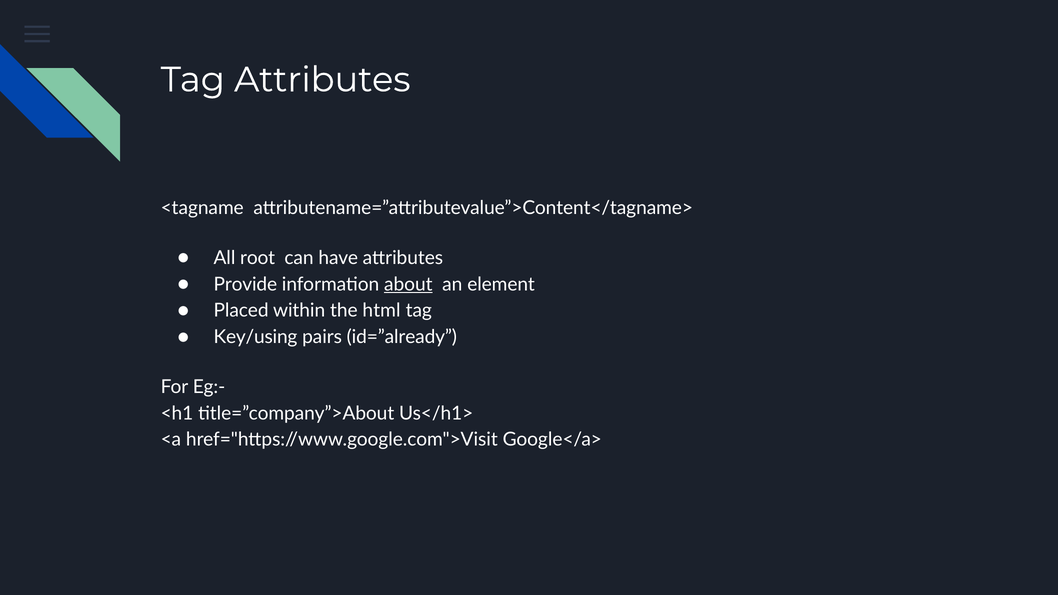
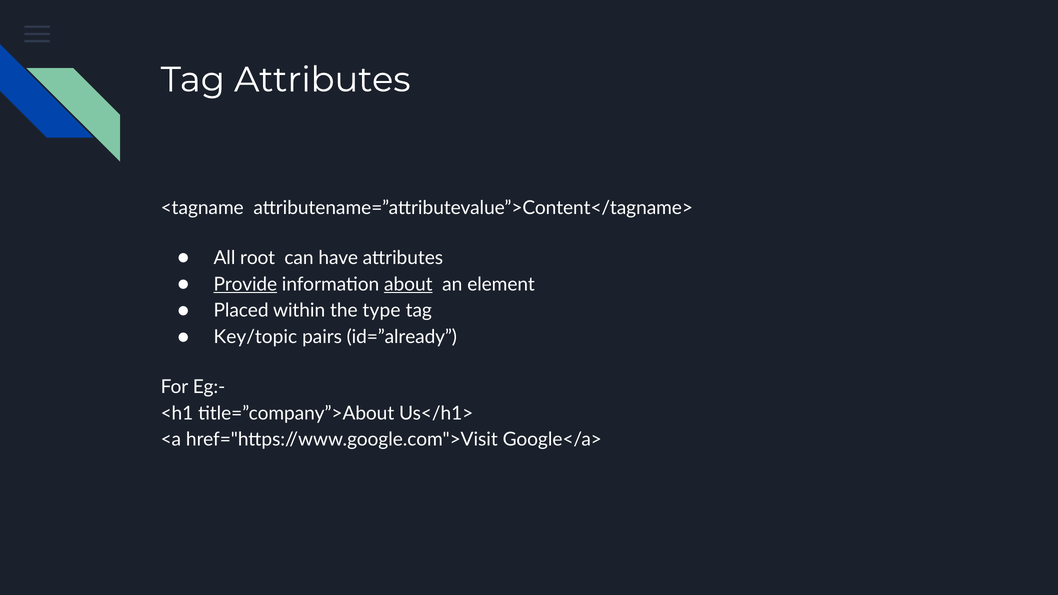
Provide underline: none -> present
html: html -> type
Key/using: Key/using -> Key/topic
